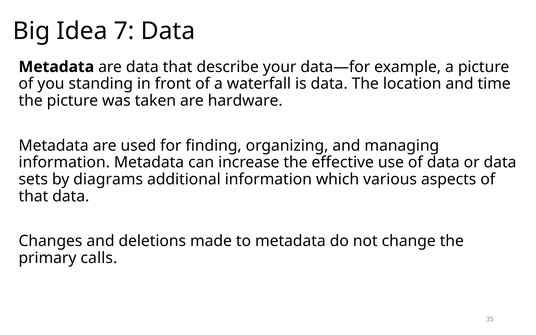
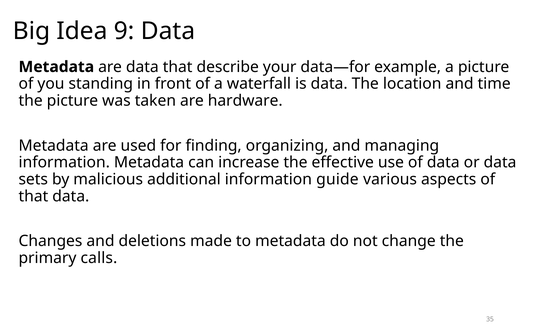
7: 7 -> 9
diagrams: diagrams -> malicious
which: which -> guide
